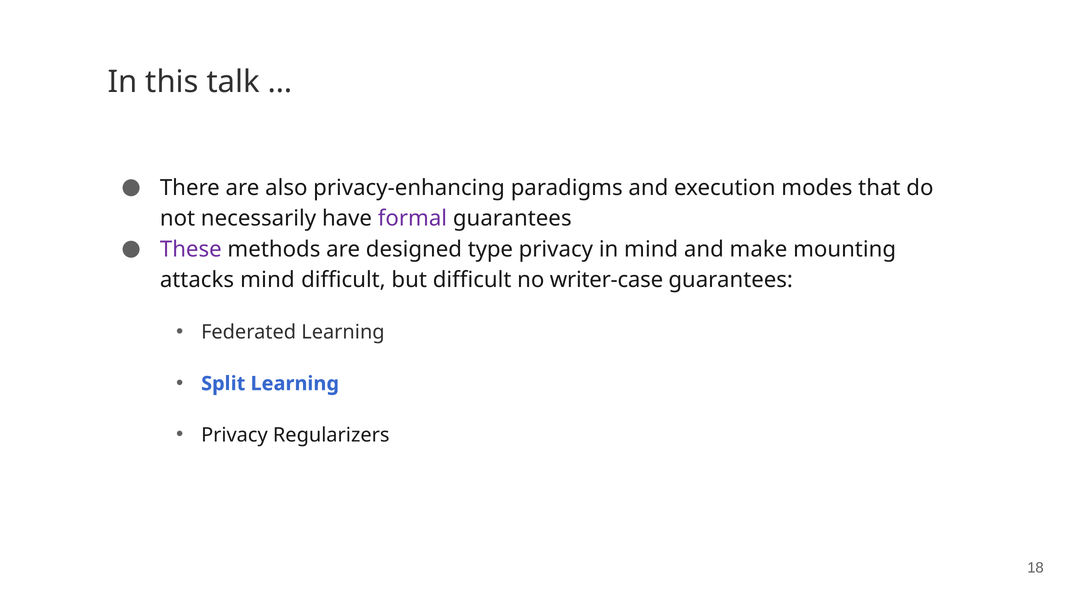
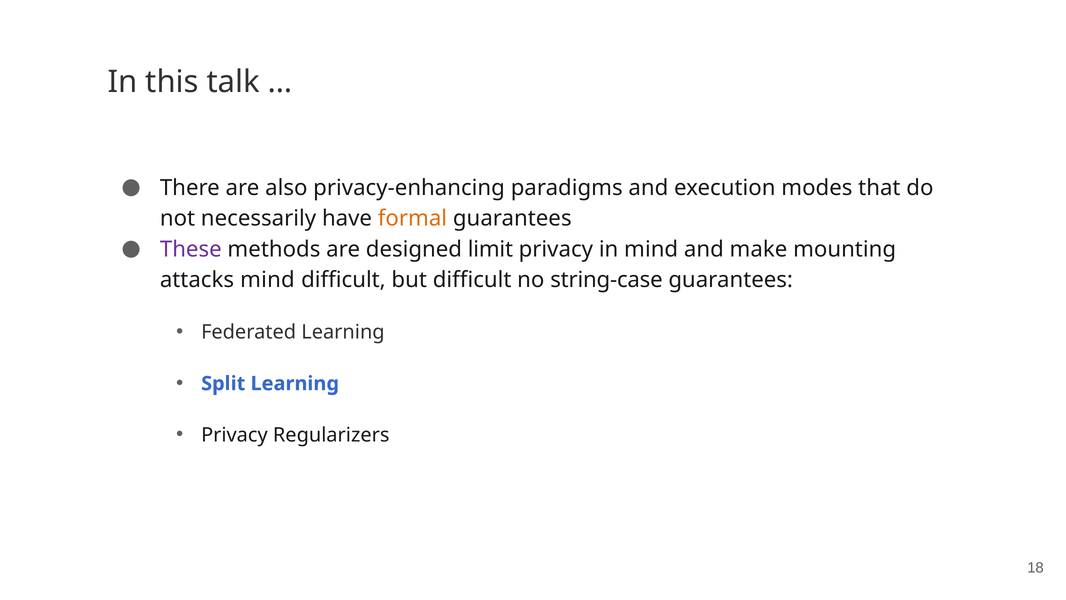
formal colour: purple -> orange
type: type -> limit
writer-case: writer-case -> string-case
